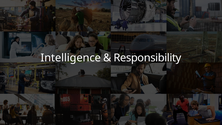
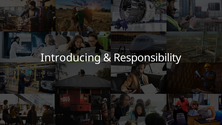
Intelligence: Intelligence -> Introducing
